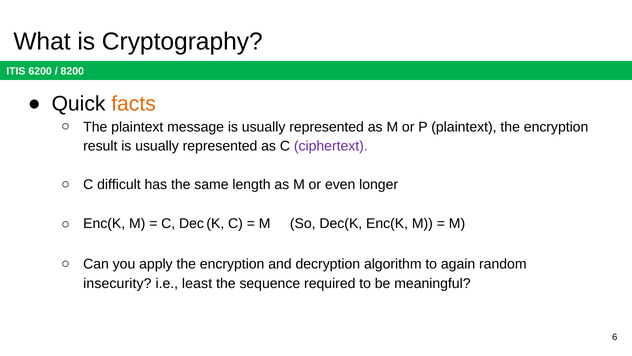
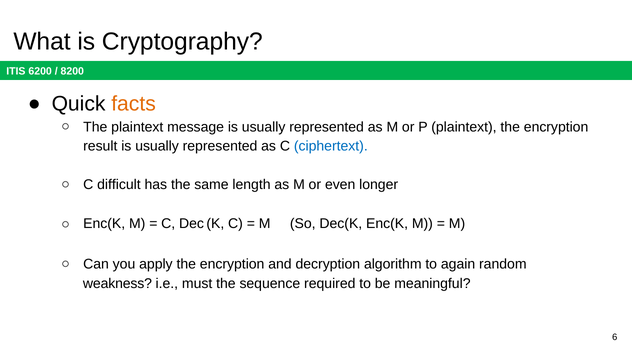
ciphertext colour: purple -> blue
insecurity: insecurity -> weakness
least: least -> must
